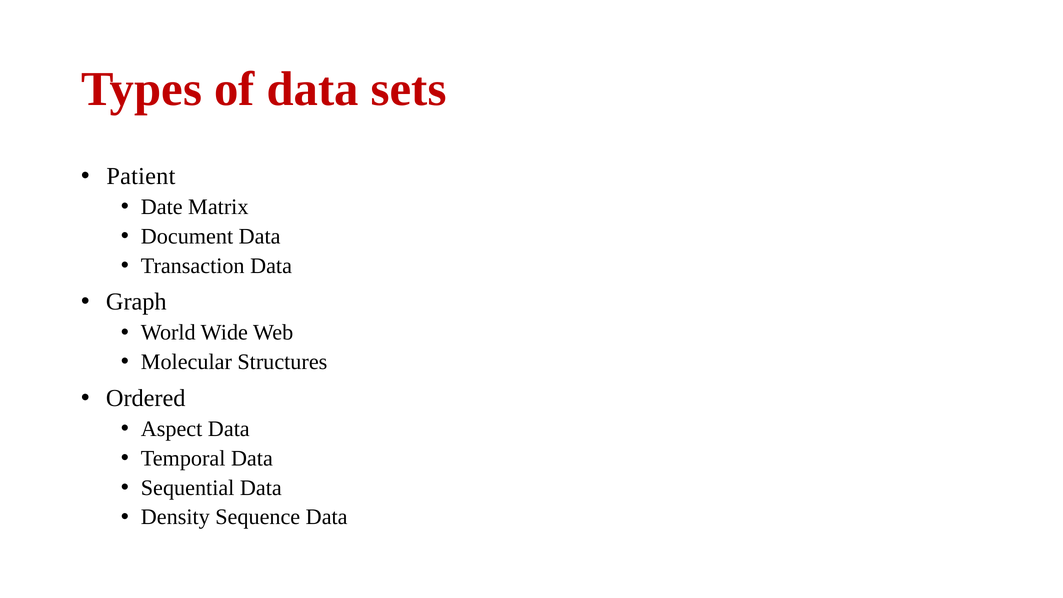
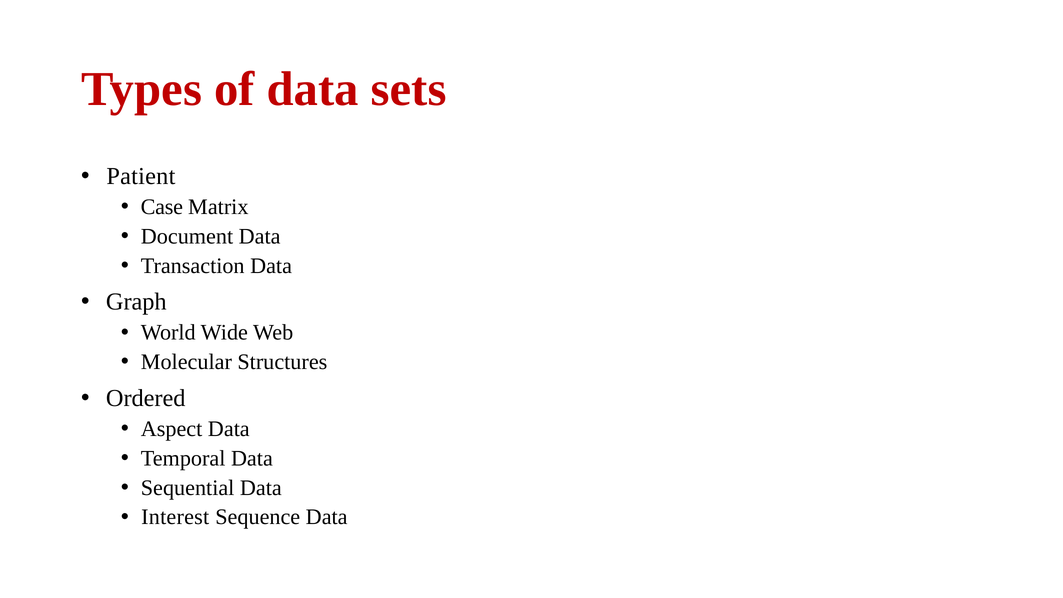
Date: Date -> Case
Density: Density -> Interest
